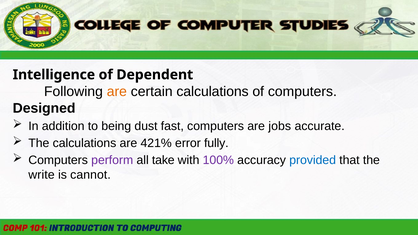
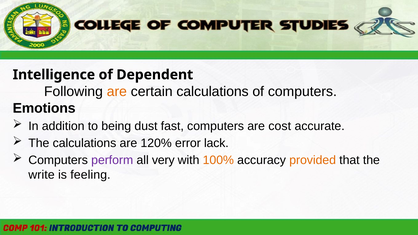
Designed: Designed -> Emotions
jobs: jobs -> cost
421%: 421% -> 120%
fully: fully -> lack
take: take -> very
100% colour: purple -> orange
provided colour: blue -> orange
cannot: cannot -> feeling
